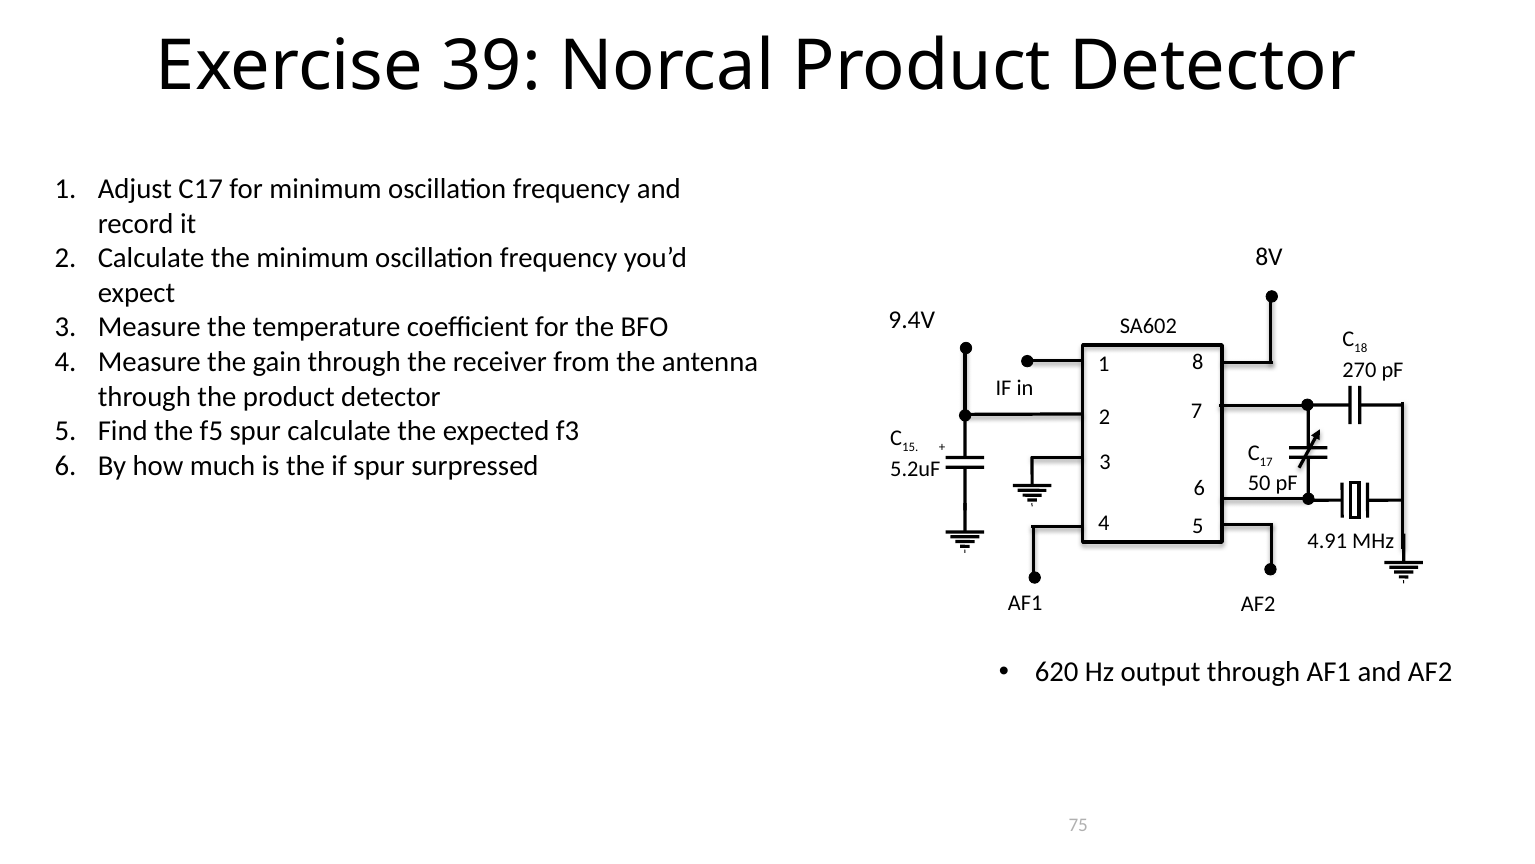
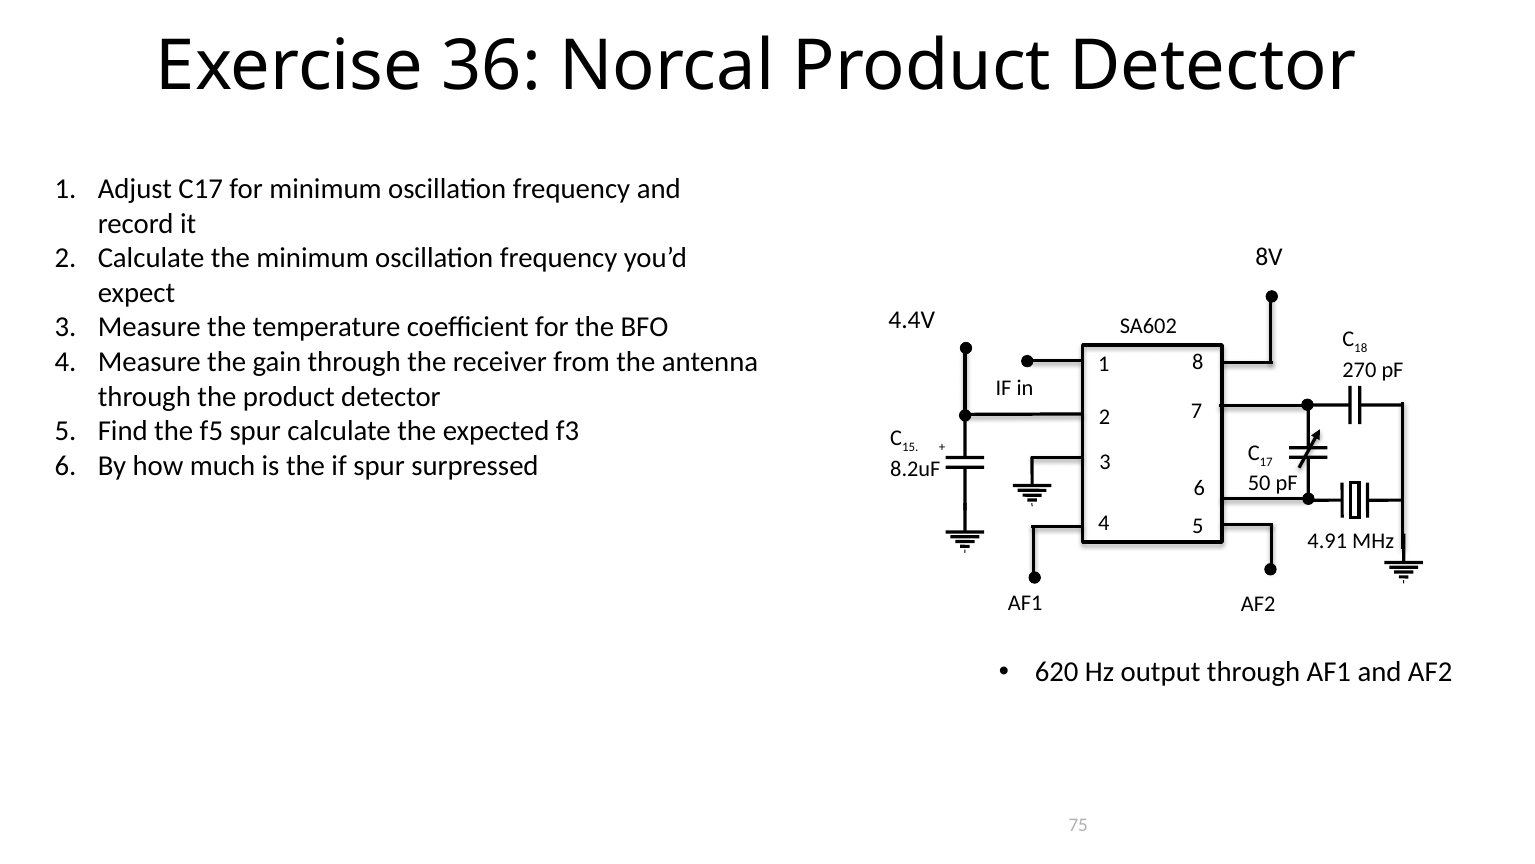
39: 39 -> 36
9.4V: 9.4V -> 4.4V
5.2uF: 5.2uF -> 8.2uF
